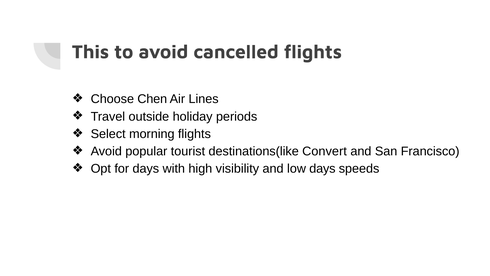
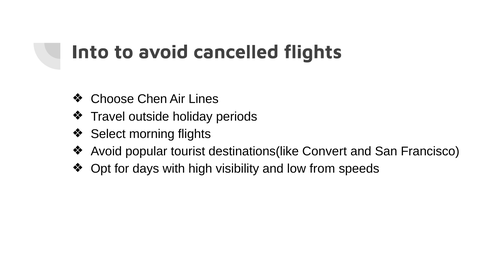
This: This -> Into
low days: days -> from
